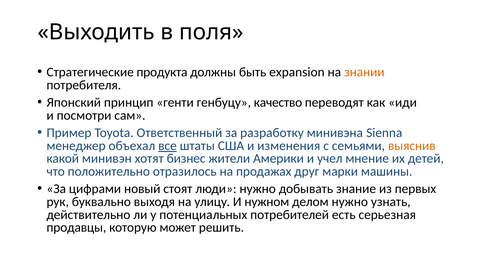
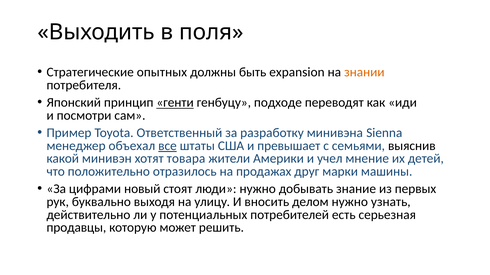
продукта: продукта -> опытных
генти underline: none -> present
качество: качество -> подходе
изменения: изменения -> превышает
выяснив colour: orange -> black
бизнес: бизнес -> товара
нужном: нужном -> вносить
